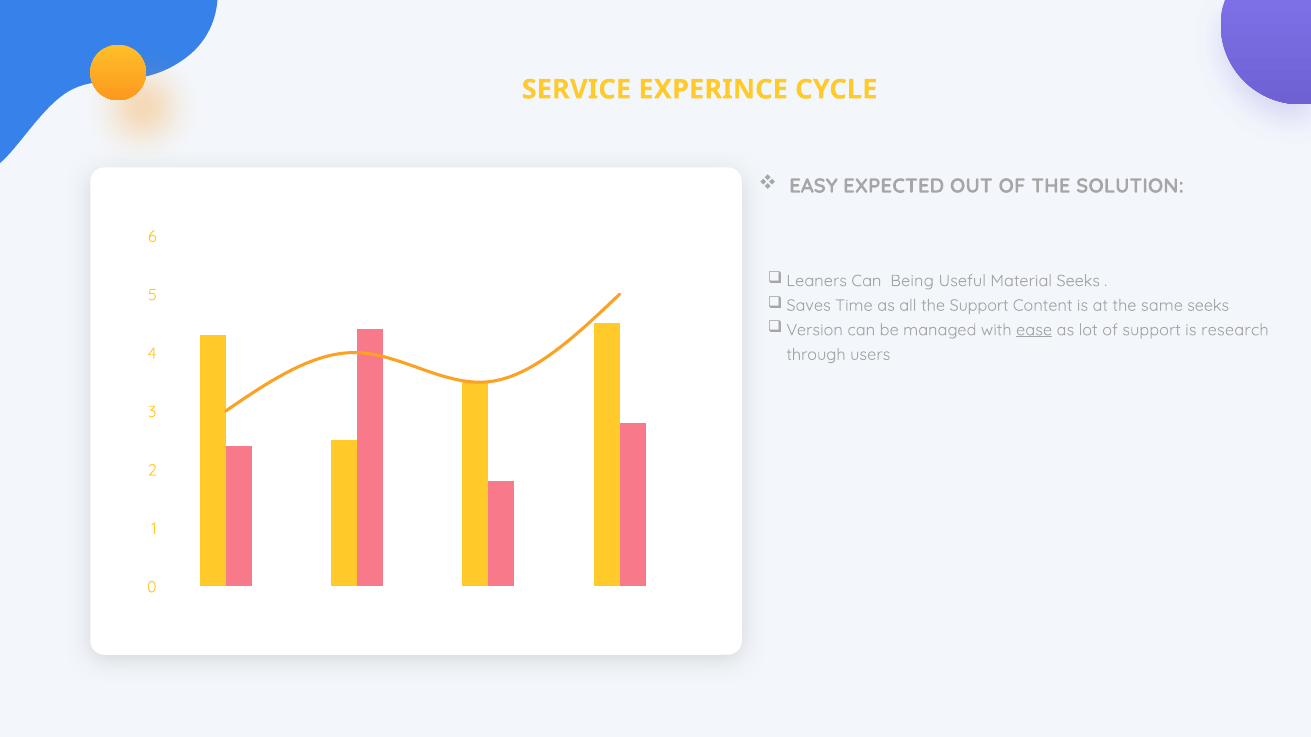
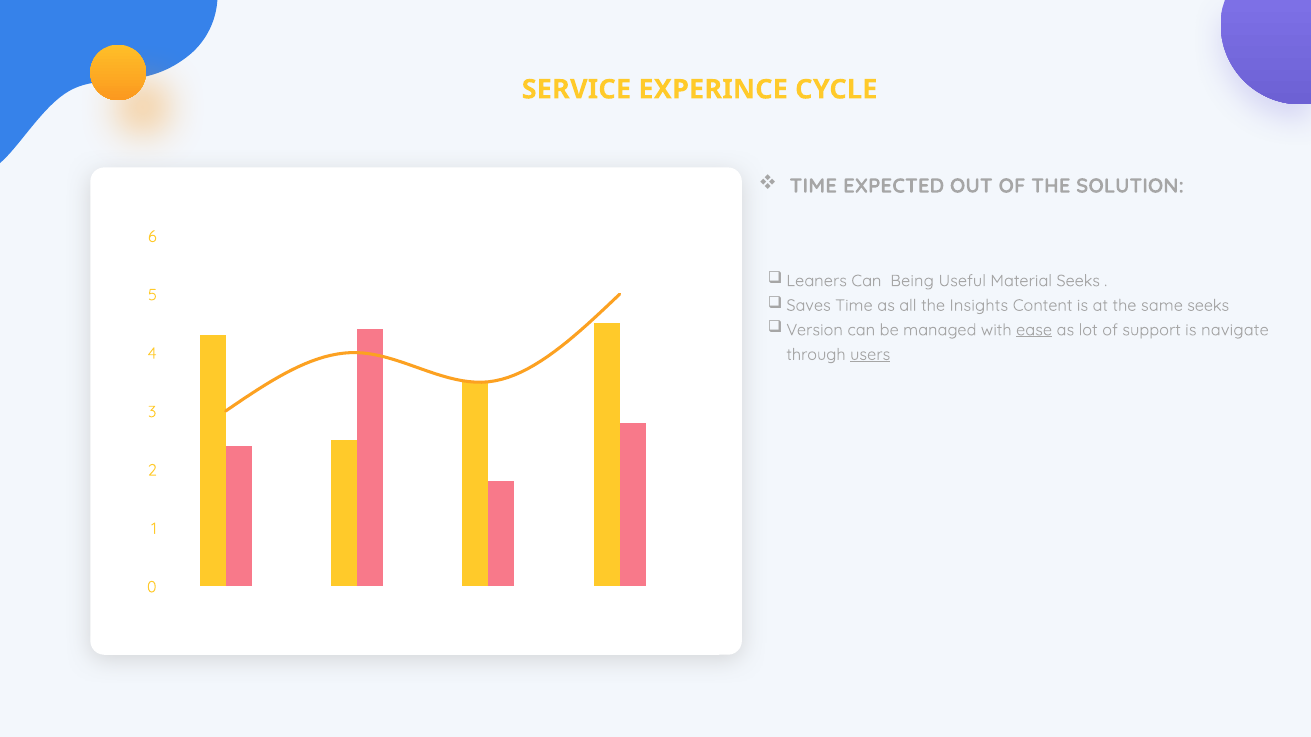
EASY at (813, 186): EASY -> TIME
the Support: Support -> Insights
research: research -> navigate
users underline: none -> present
